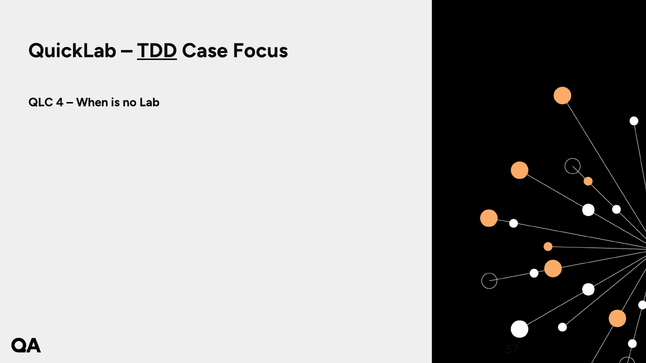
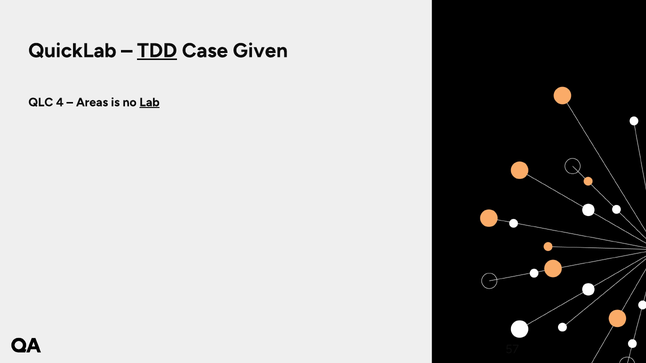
Focus: Focus -> Given
When: When -> Areas
Lab underline: none -> present
